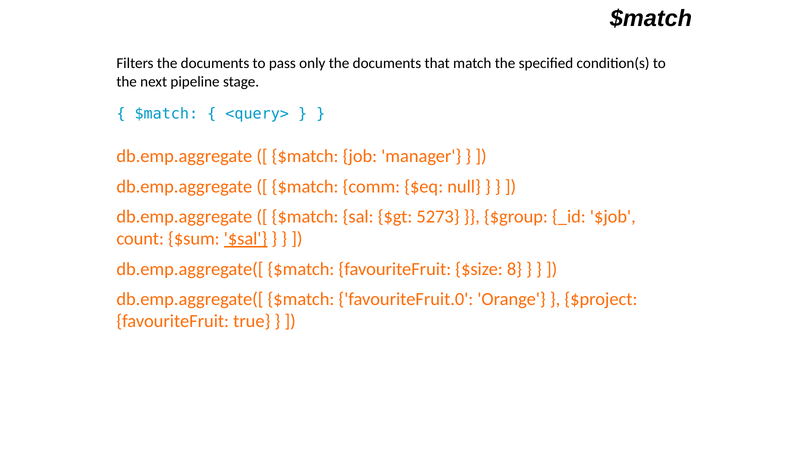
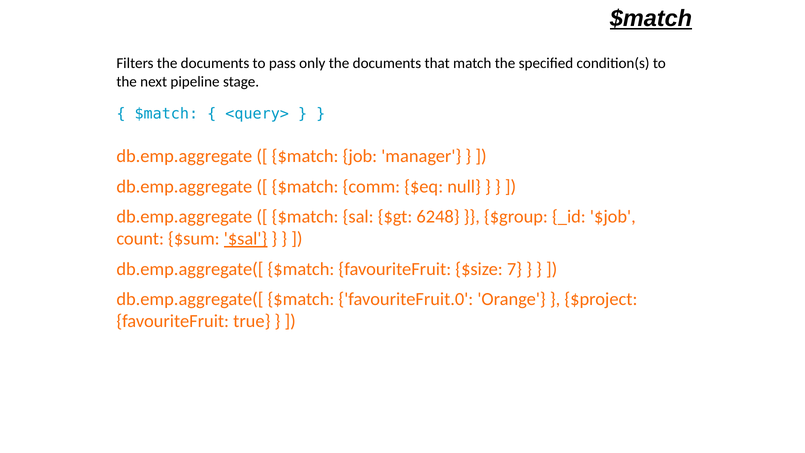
$match at (651, 19) underline: none -> present
5273: 5273 -> 6248
8: 8 -> 7
